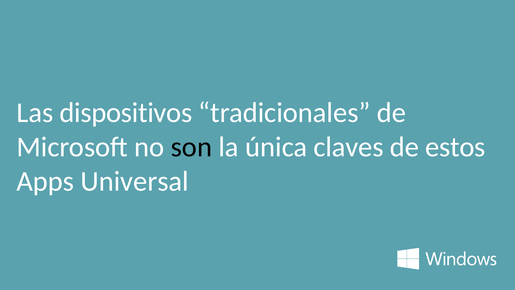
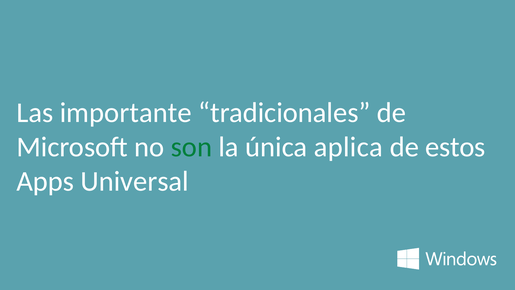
dispositivos: dispositivos -> importante
son colour: black -> green
claves: claves -> aplica
